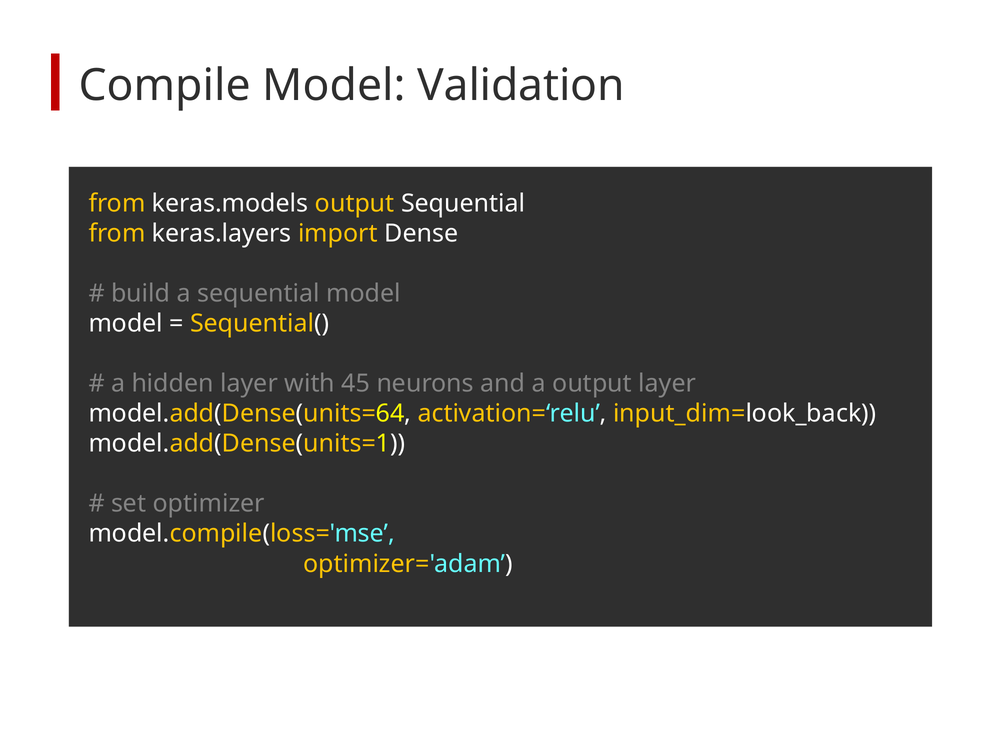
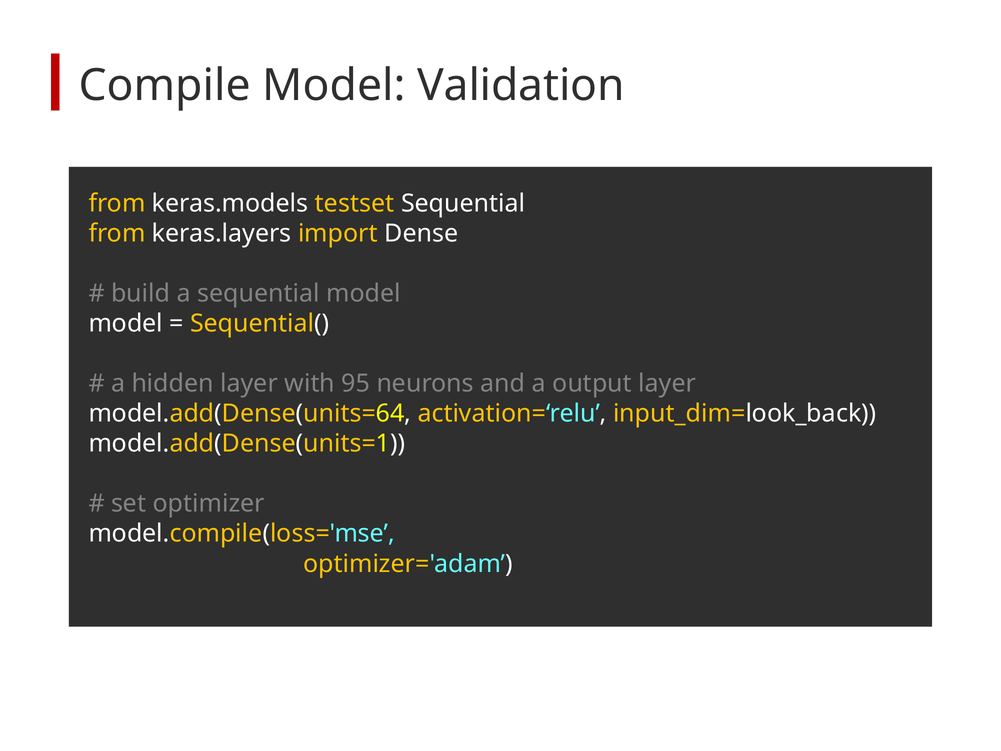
keras.models output: output -> testset
45: 45 -> 95
